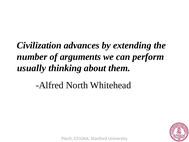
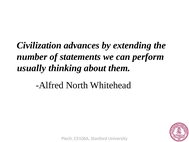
arguments: arguments -> statements
